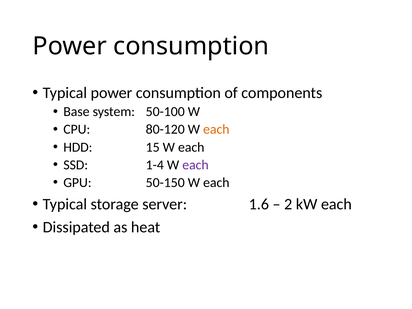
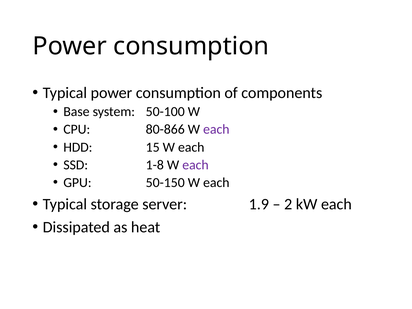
80-120: 80-120 -> 80-866
each at (216, 129) colour: orange -> purple
1-4: 1-4 -> 1-8
1.6: 1.6 -> 1.9
